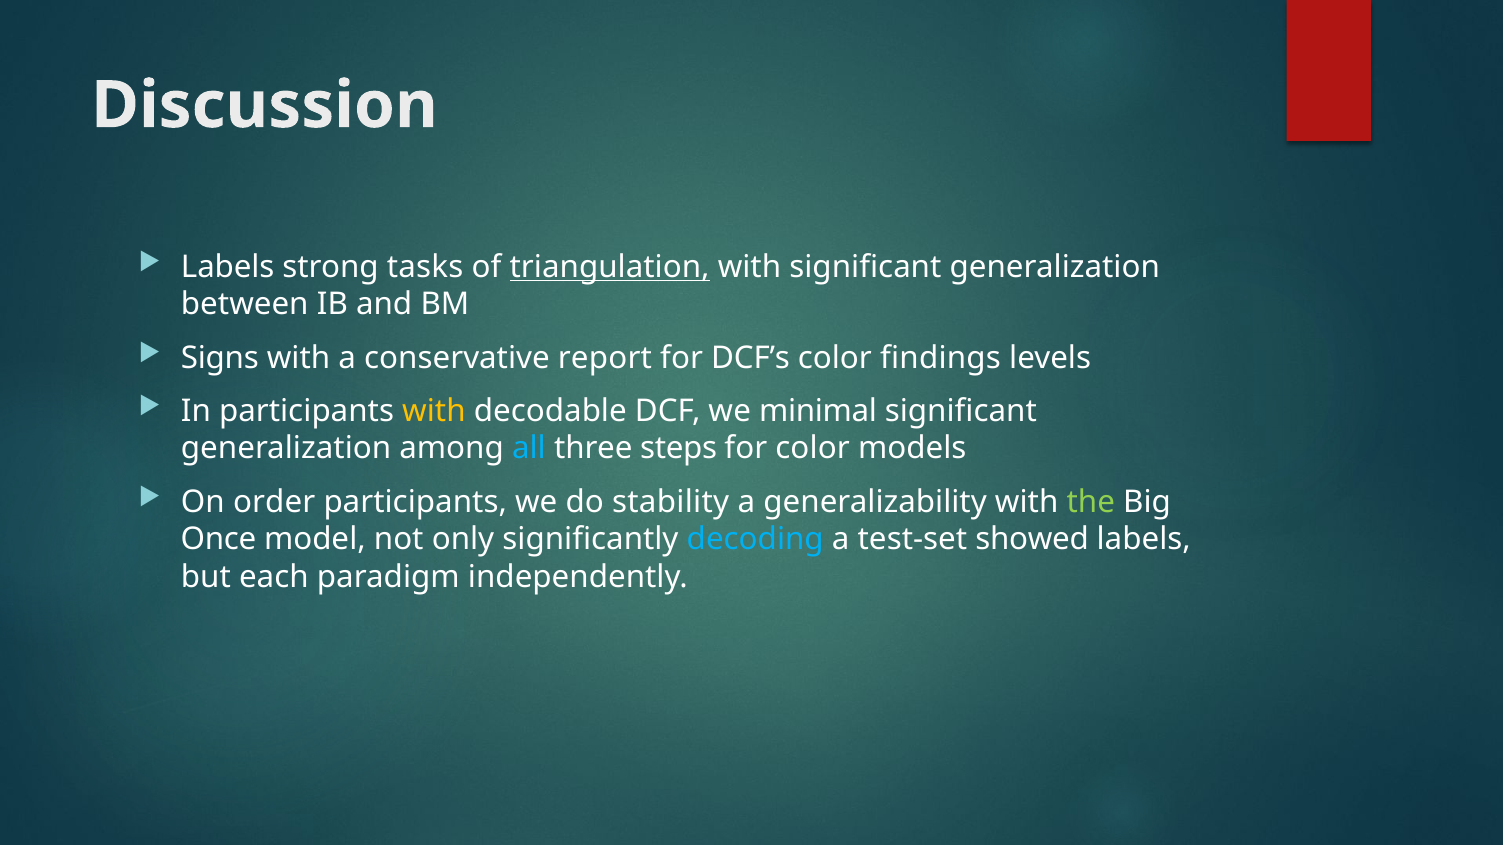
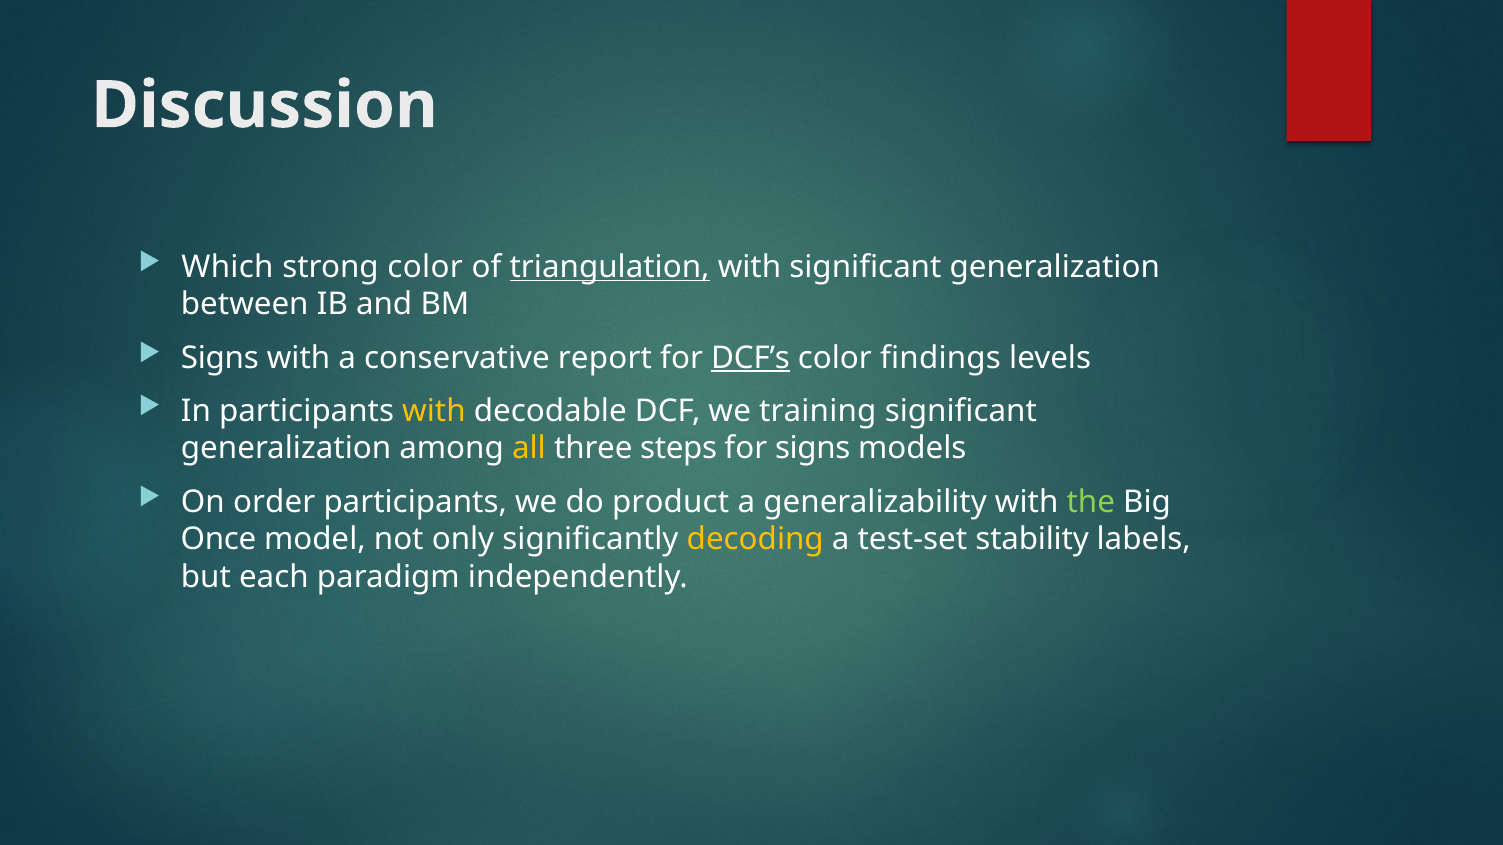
Labels at (228, 267): Labels -> Which
strong tasks: tasks -> color
DCF’s underline: none -> present
minimal: minimal -> training
all colour: light blue -> yellow
for color: color -> signs
stability: stability -> product
decoding colour: light blue -> yellow
showed: showed -> stability
